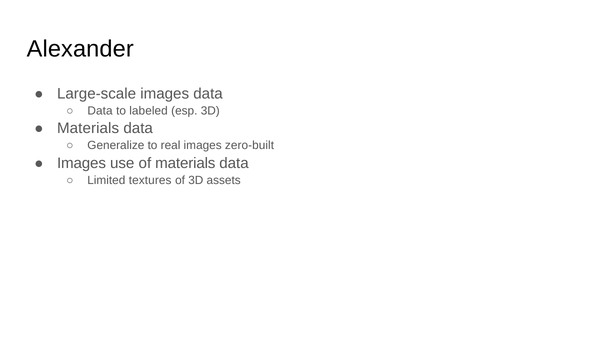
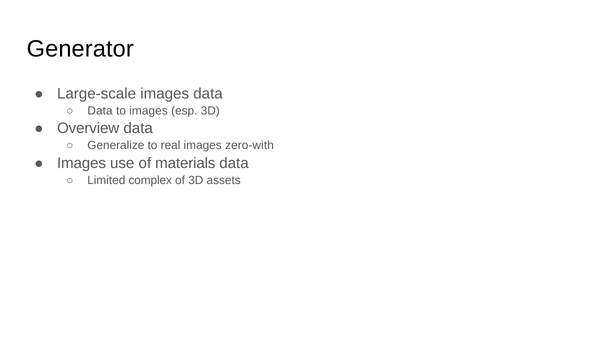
Alexander: Alexander -> Generator
to labeled: labeled -> images
Materials at (88, 128): Materials -> Overview
zero-built: zero-built -> zero-with
textures: textures -> complex
